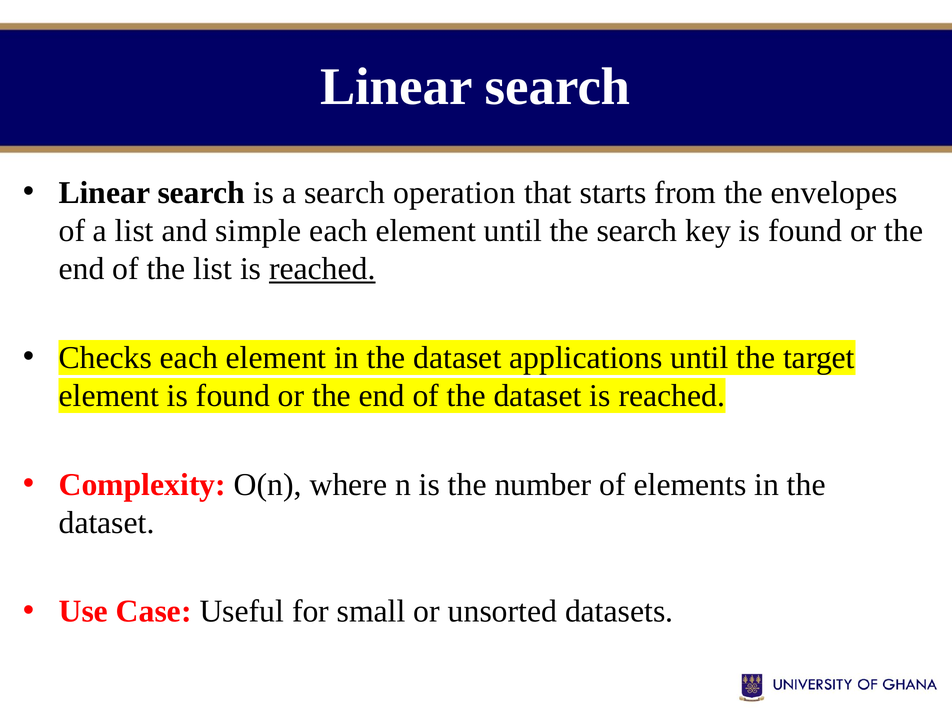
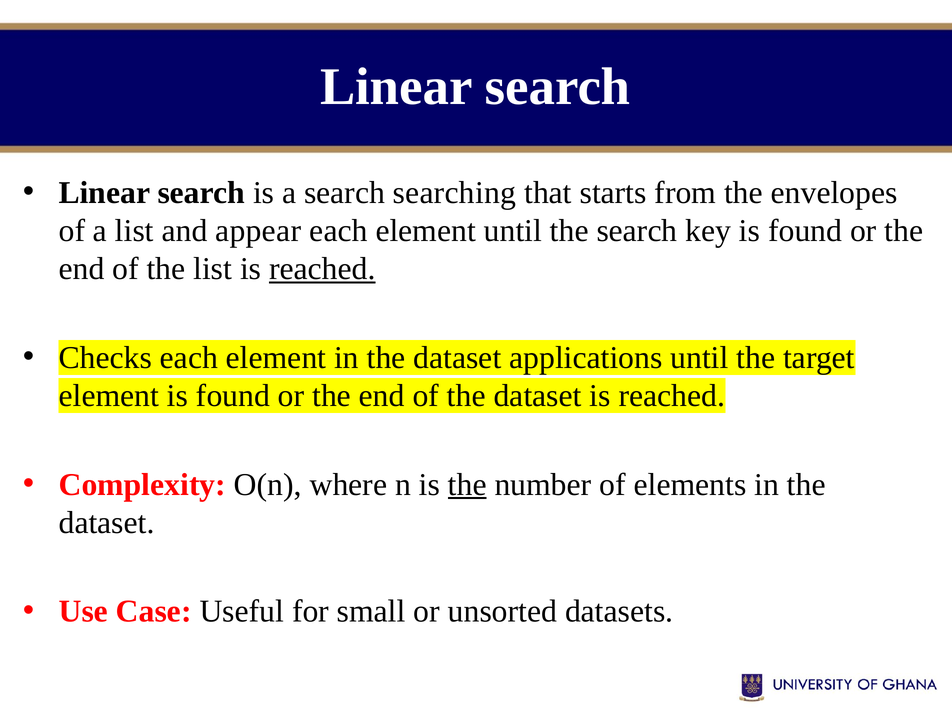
operation: operation -> searching
simple: simple -> appear
the at (467, 485) underline: none -> present
